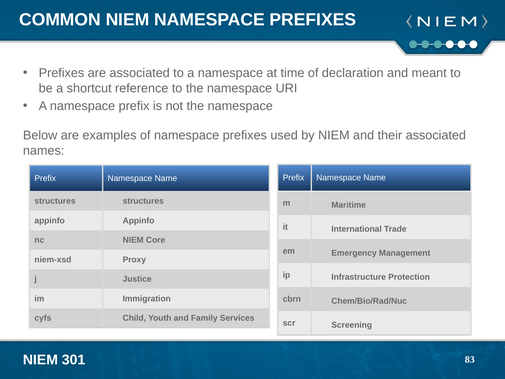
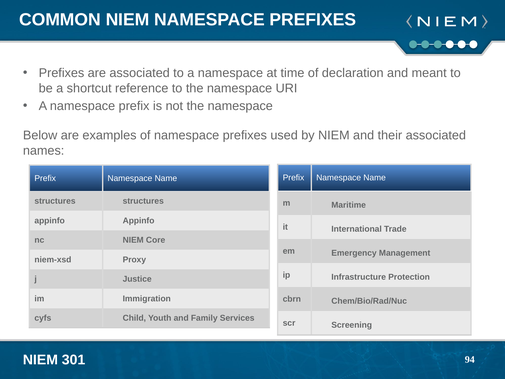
83: 83 -> 94
